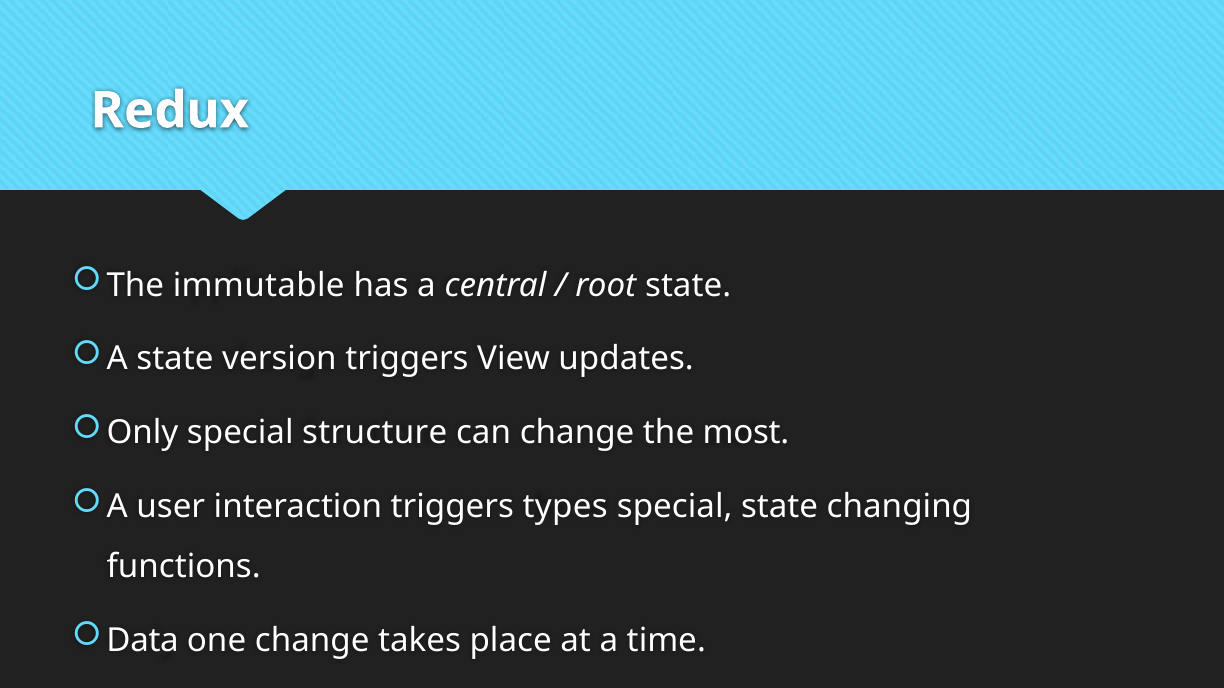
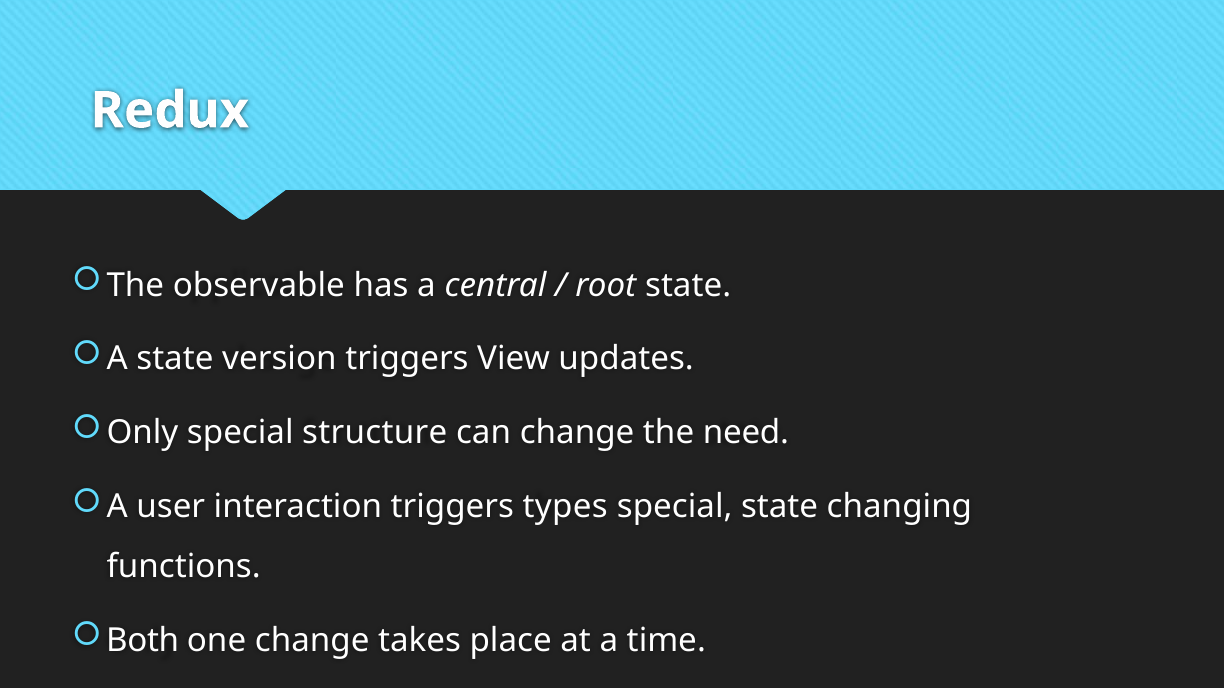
immutable: immutable -> observable
most: most -> need
Data: Data -> Both
